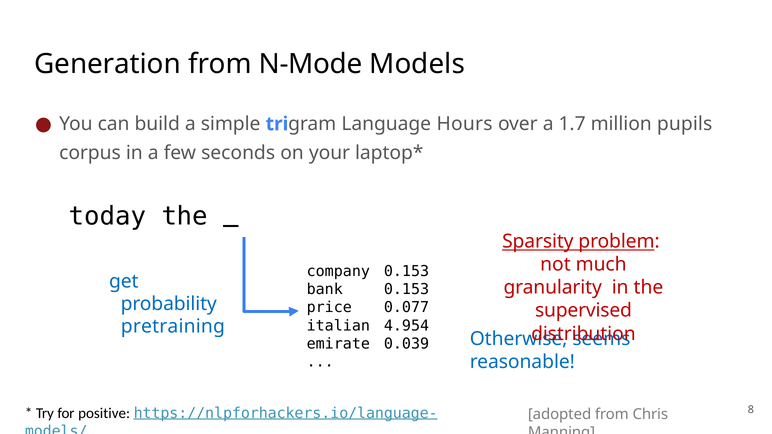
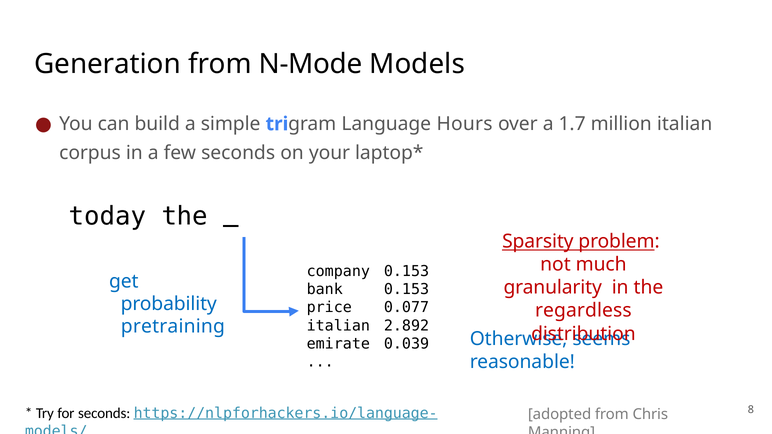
million pupils: pupils -> italian
supervised: supervised -> regardless
4.954: 4.954 -> 2.892
for positive: positive -> seconds
